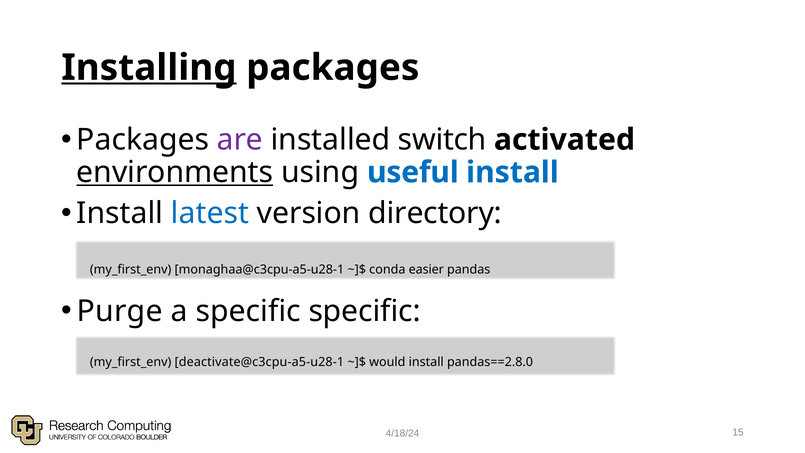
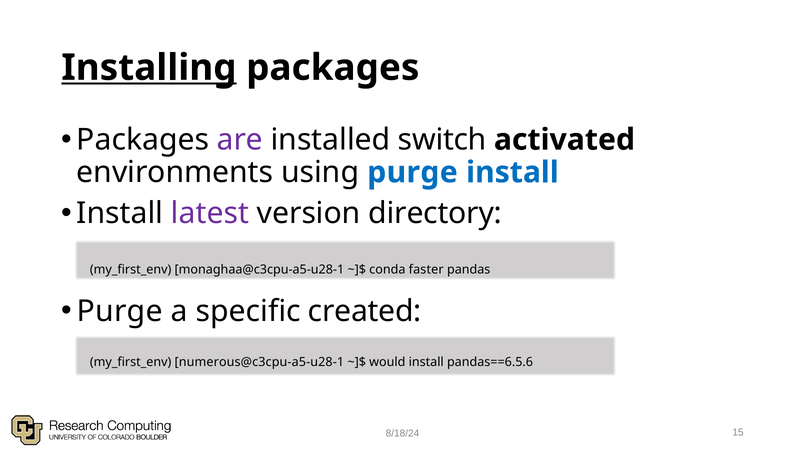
environments underline: present -> none
using useful: useful -> purge
latest colour: blue -> purple
easier: easier -> faster
specific specific: specific -> created
deactivate@c3cpu-a5-u28-1: deactivate@c3cpu-a5-u28-1 -> numerous@c3cpu-a5-u28-1
pandas==2.8.0: pandas==2.8.0 -> pandas==6.5.6
4/18/24: 4/18/24 -> 8/18/24
